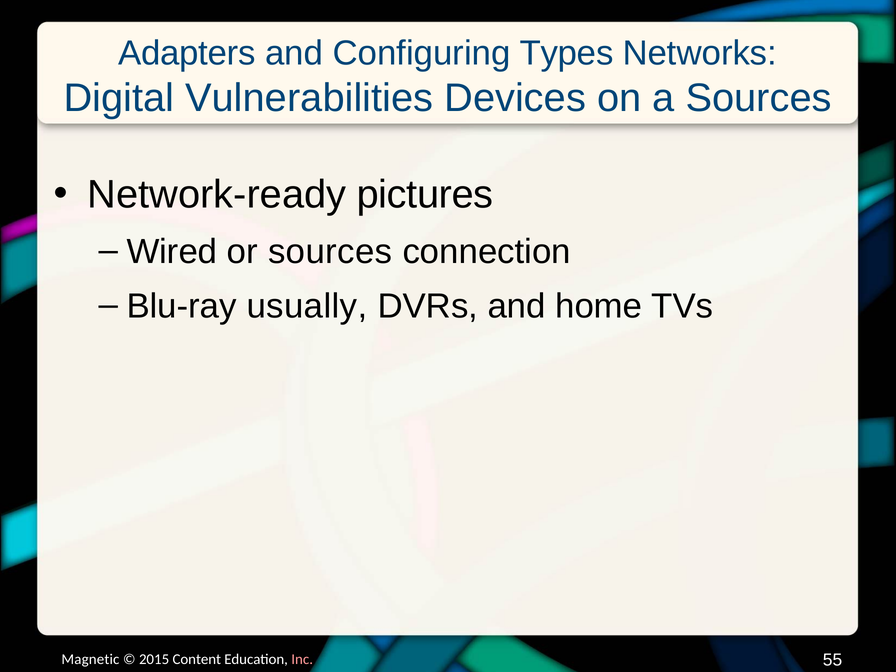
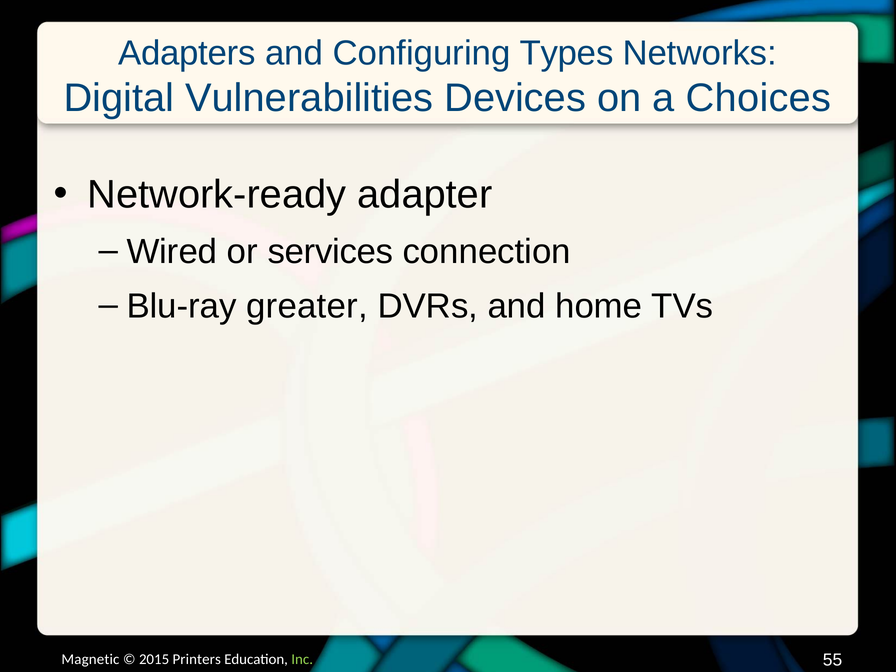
a Sources: Sources -> Choices
pictures: pictures -> adapter
or sources: sources -> services
usually: usually -> greater
Content: Content -> Printers
Inc colour: pink -> light green
